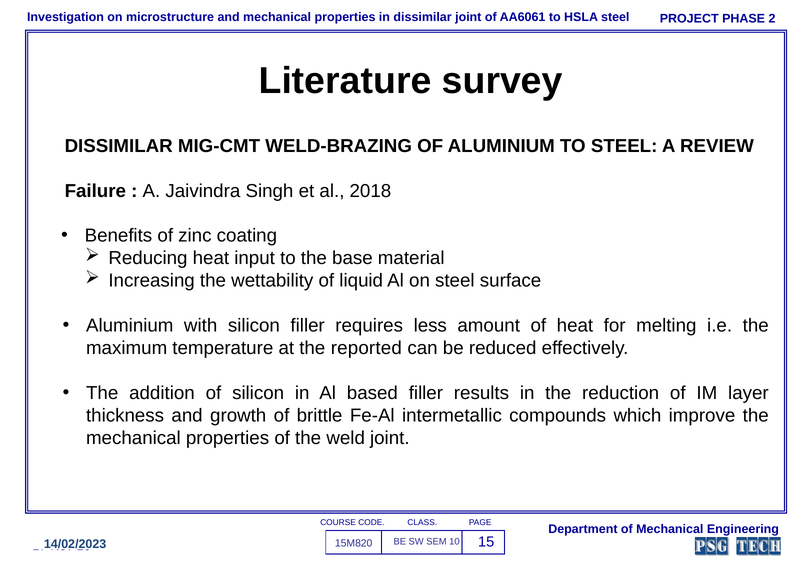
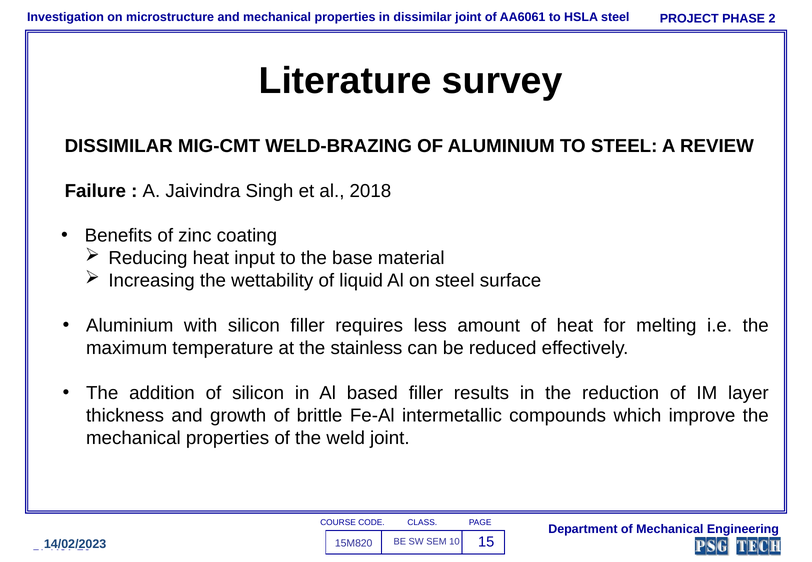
reported: reported -> stainless
